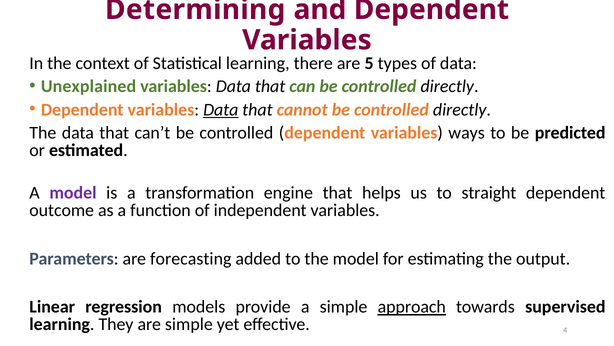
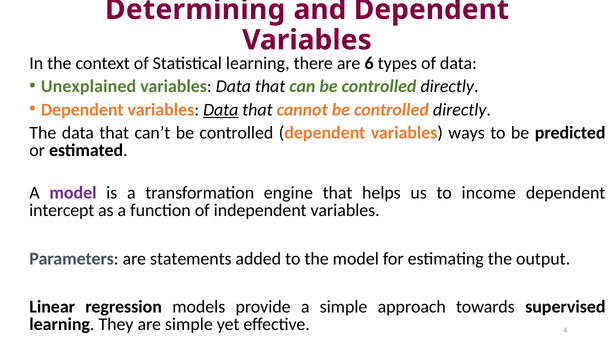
5: 5 -> 6
straight: straight -> income
outcome: outcome -> intercept
forecasting: forecasting -> statements
approach underline: present -> none
